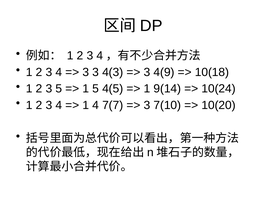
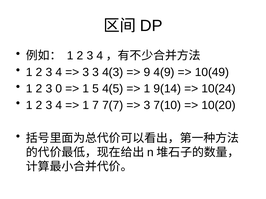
3 at (147, 72): 3 -> 9
10(18: 10(18 -> 10(49
3 5: 5 -> 0
1 4: 4 -> 7
